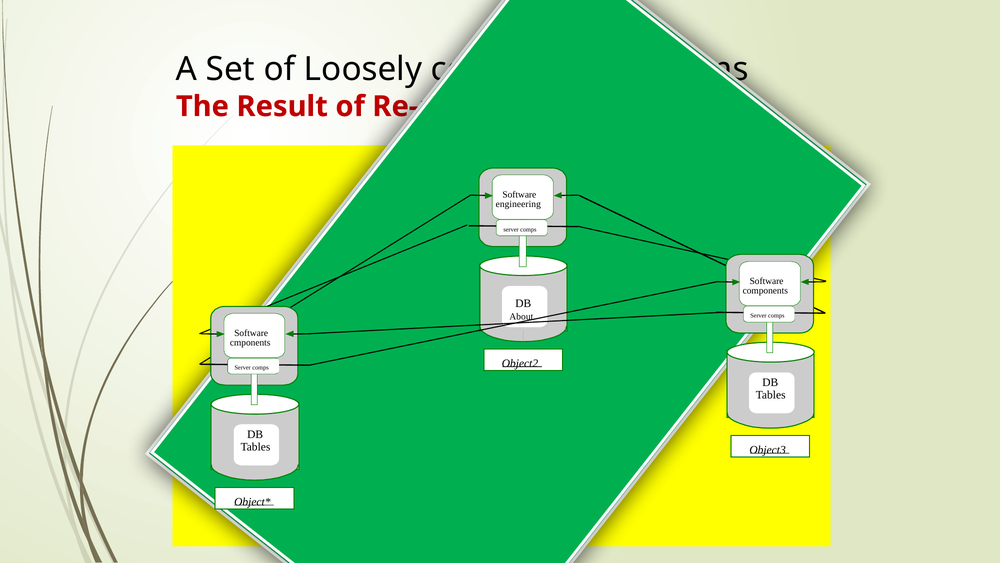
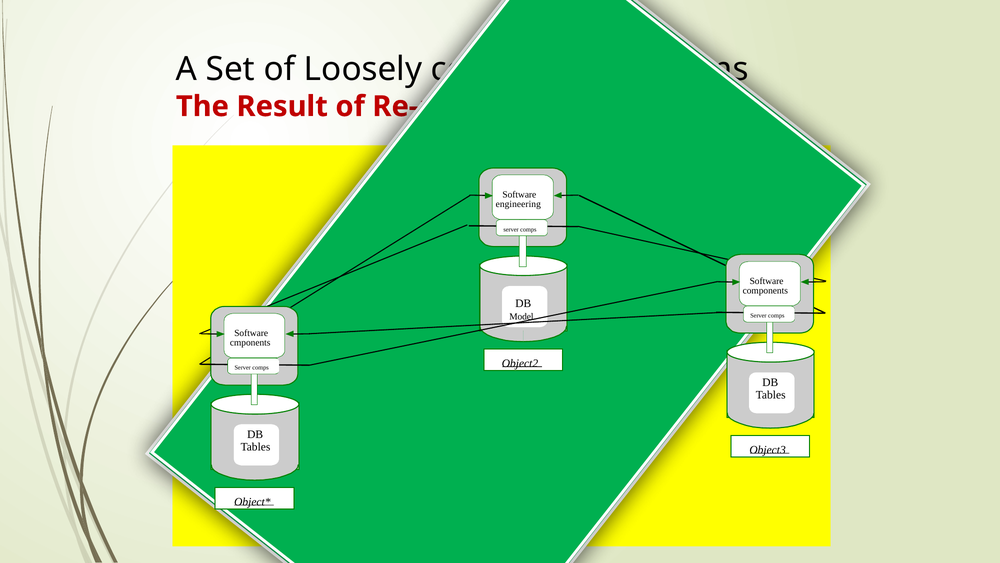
About: About -> Model
